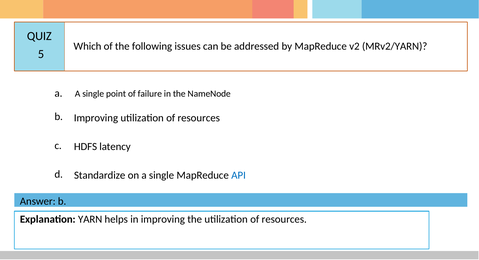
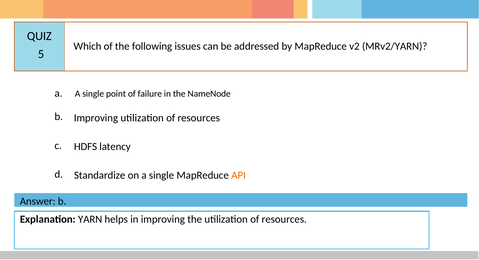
API colour: blue -> orange
